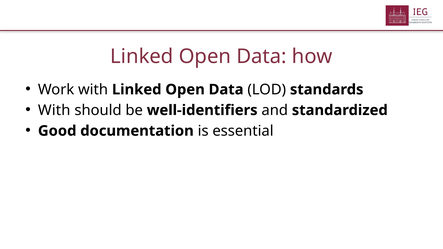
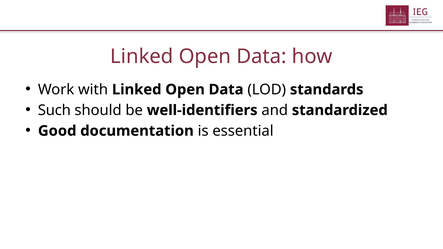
With at (54, 110): With -> Such
